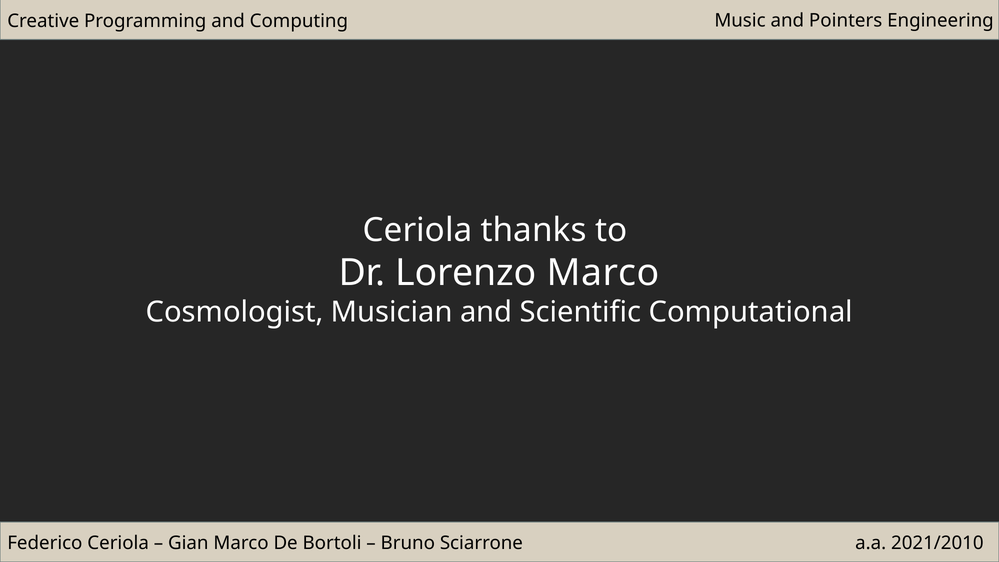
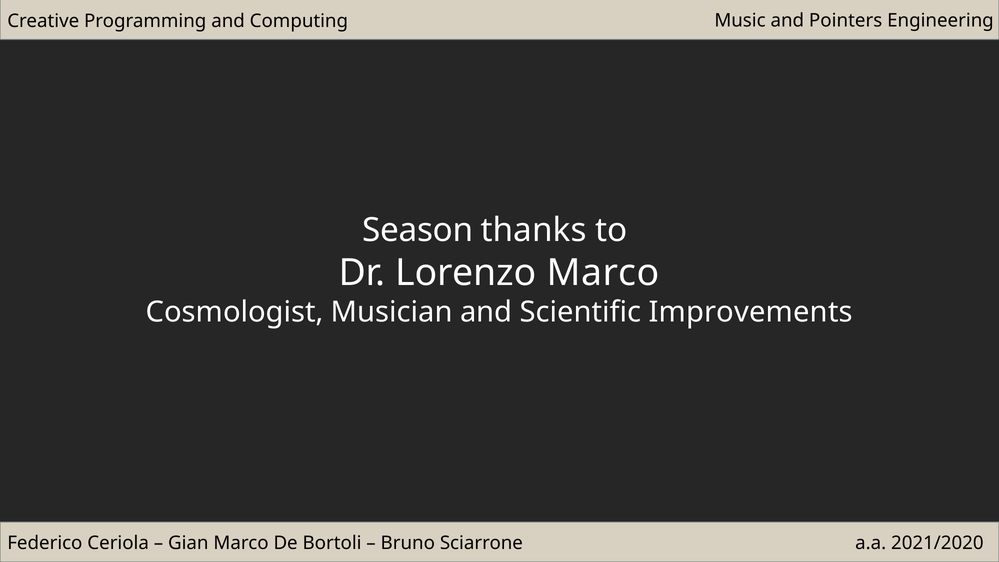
Ceriola at (418, 230): Ceriola -> Season
Computational: Computational -> Improvements
2021/2010: 2021/2010 -> 2021/2020
